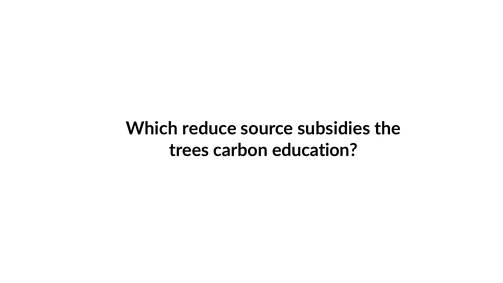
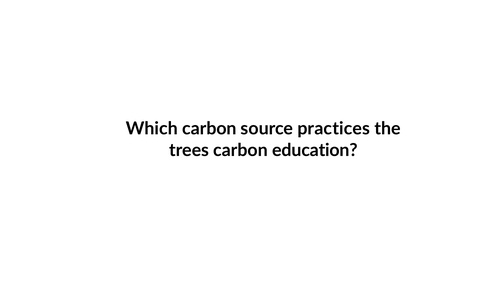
Which reduce: reduce -> carbon
subsidies: subsidies -> practices
